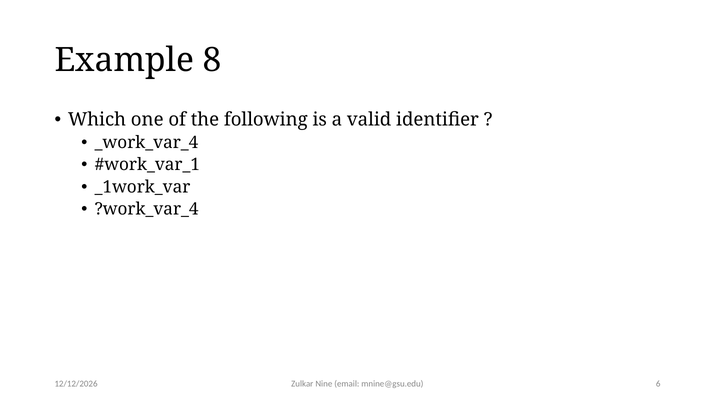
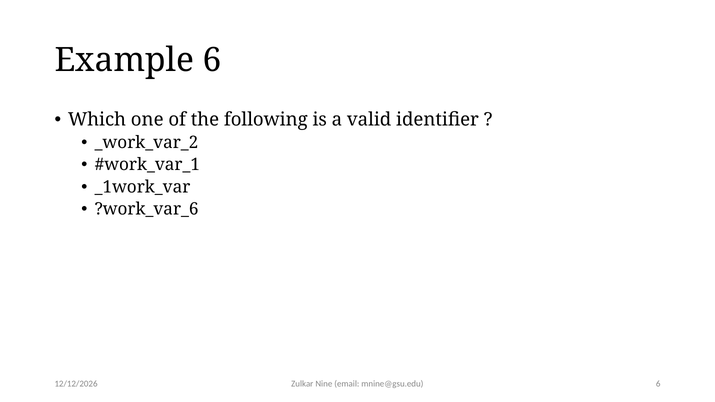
Example 8: 8 -> 6
_work_var_4: _work_var_4 -> _work_var_2
?work_var_4: ?work_var_4 -> ?work_var_6
